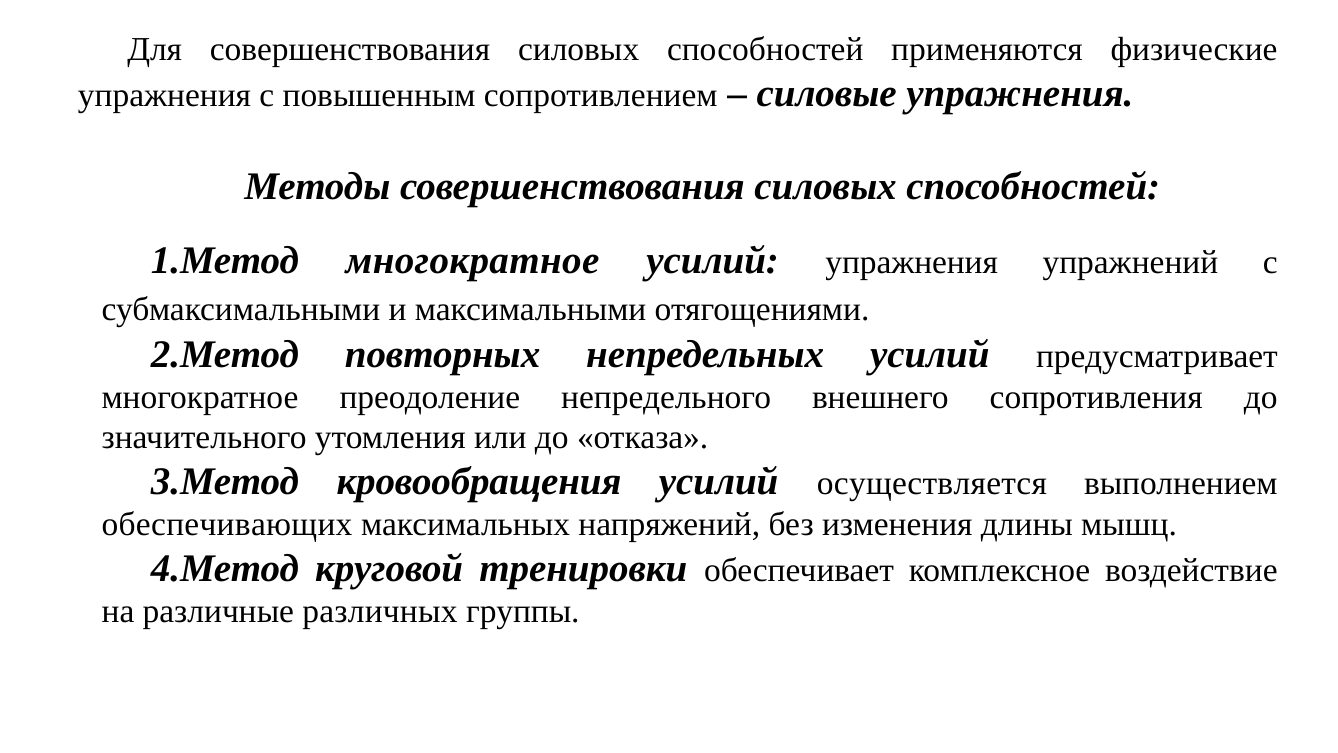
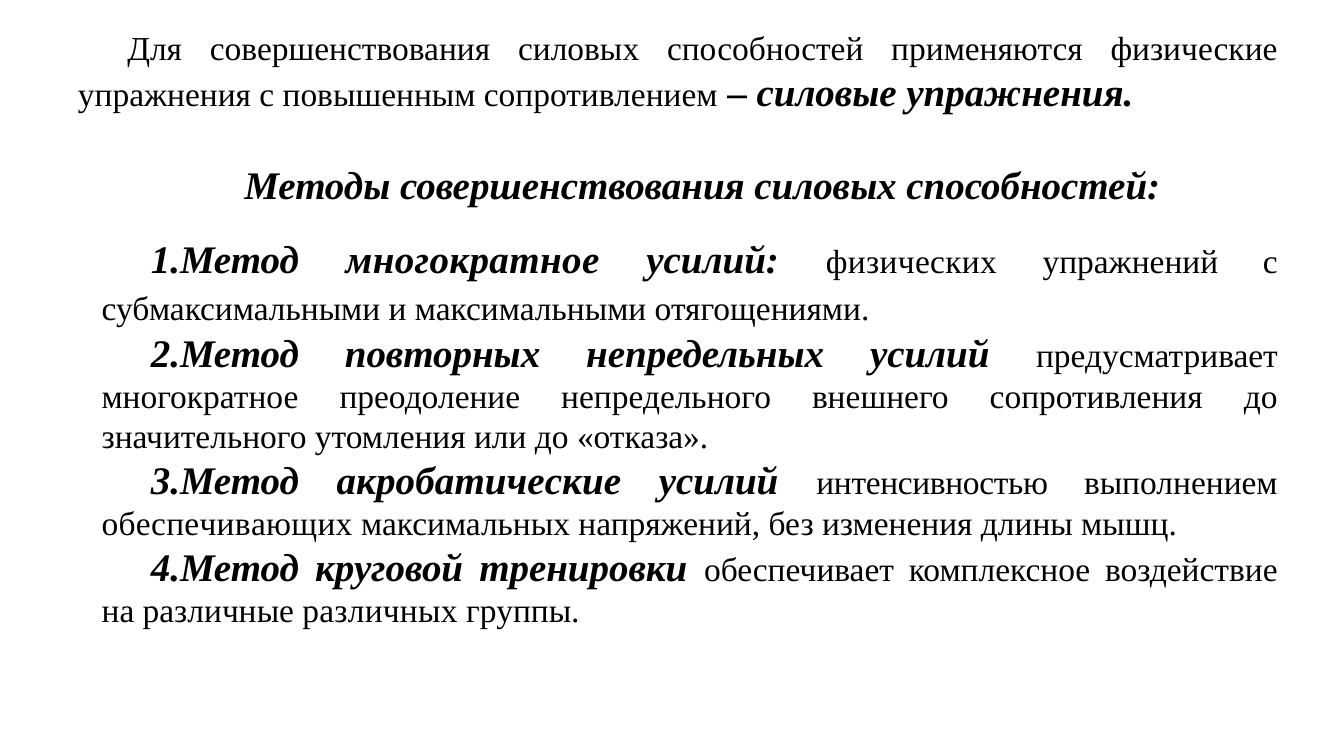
усилий упражнения: упражнения -> физических
кровообращения: кровообращения -> акробатические
осуществляется: осуществляется -> интенсивностью
